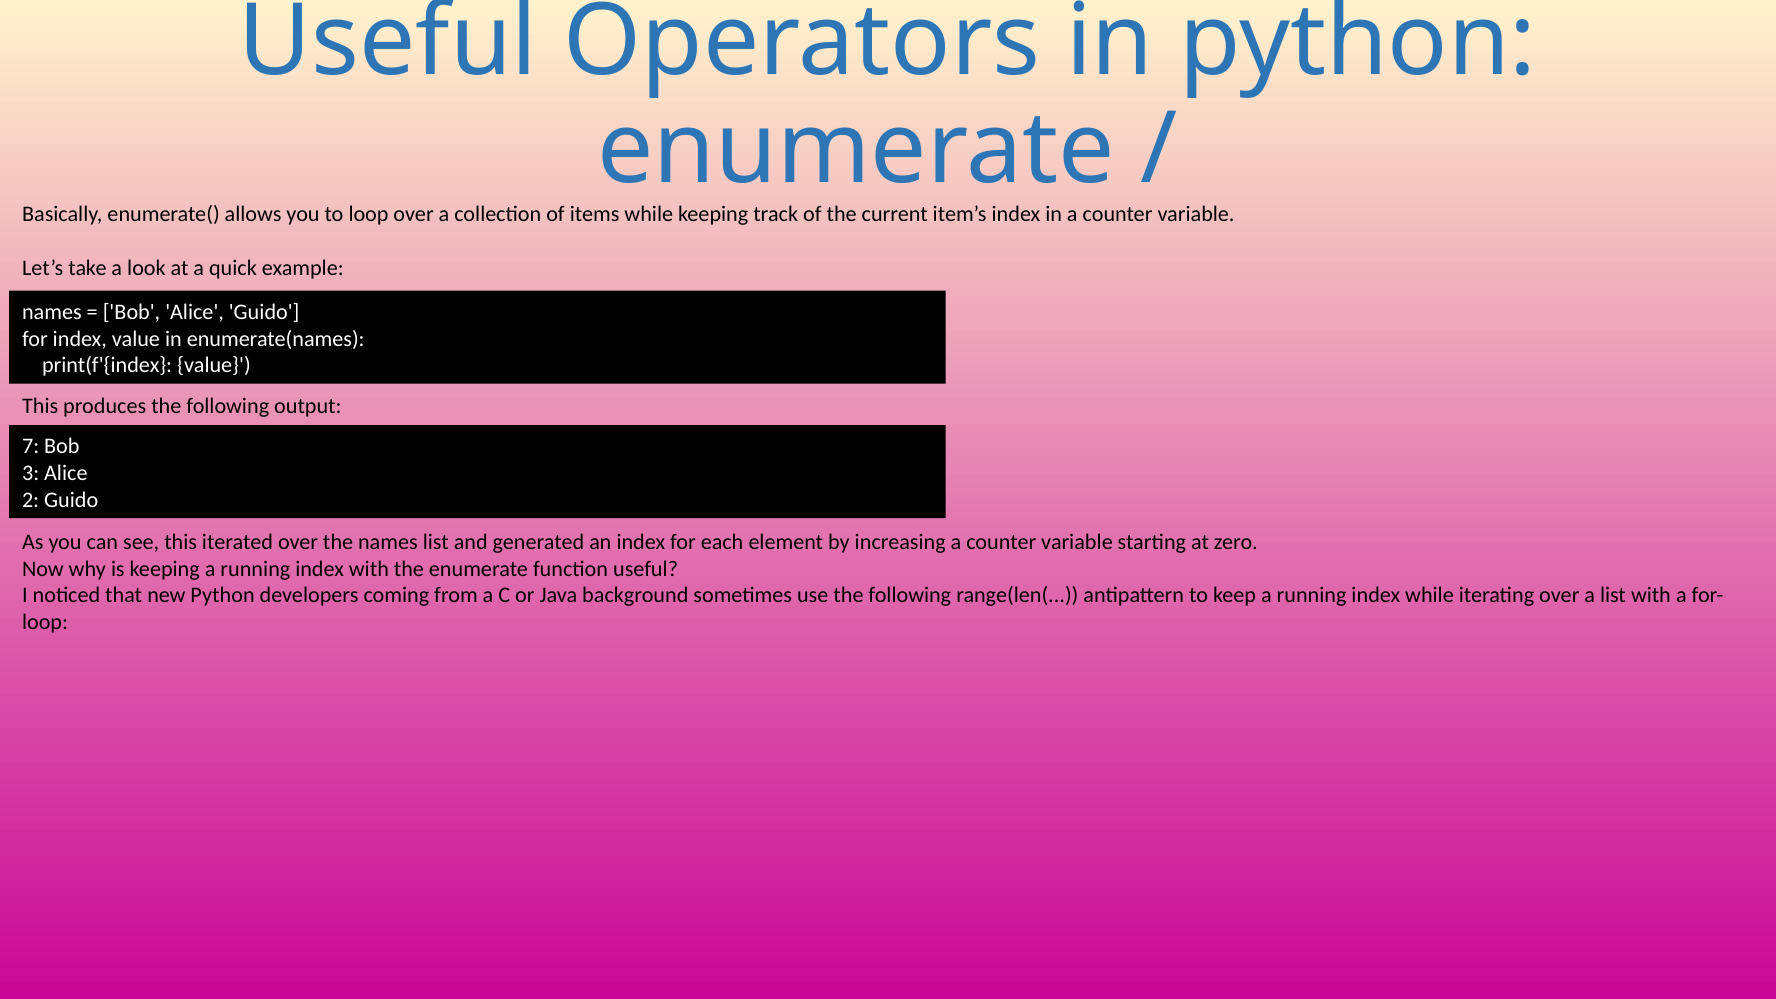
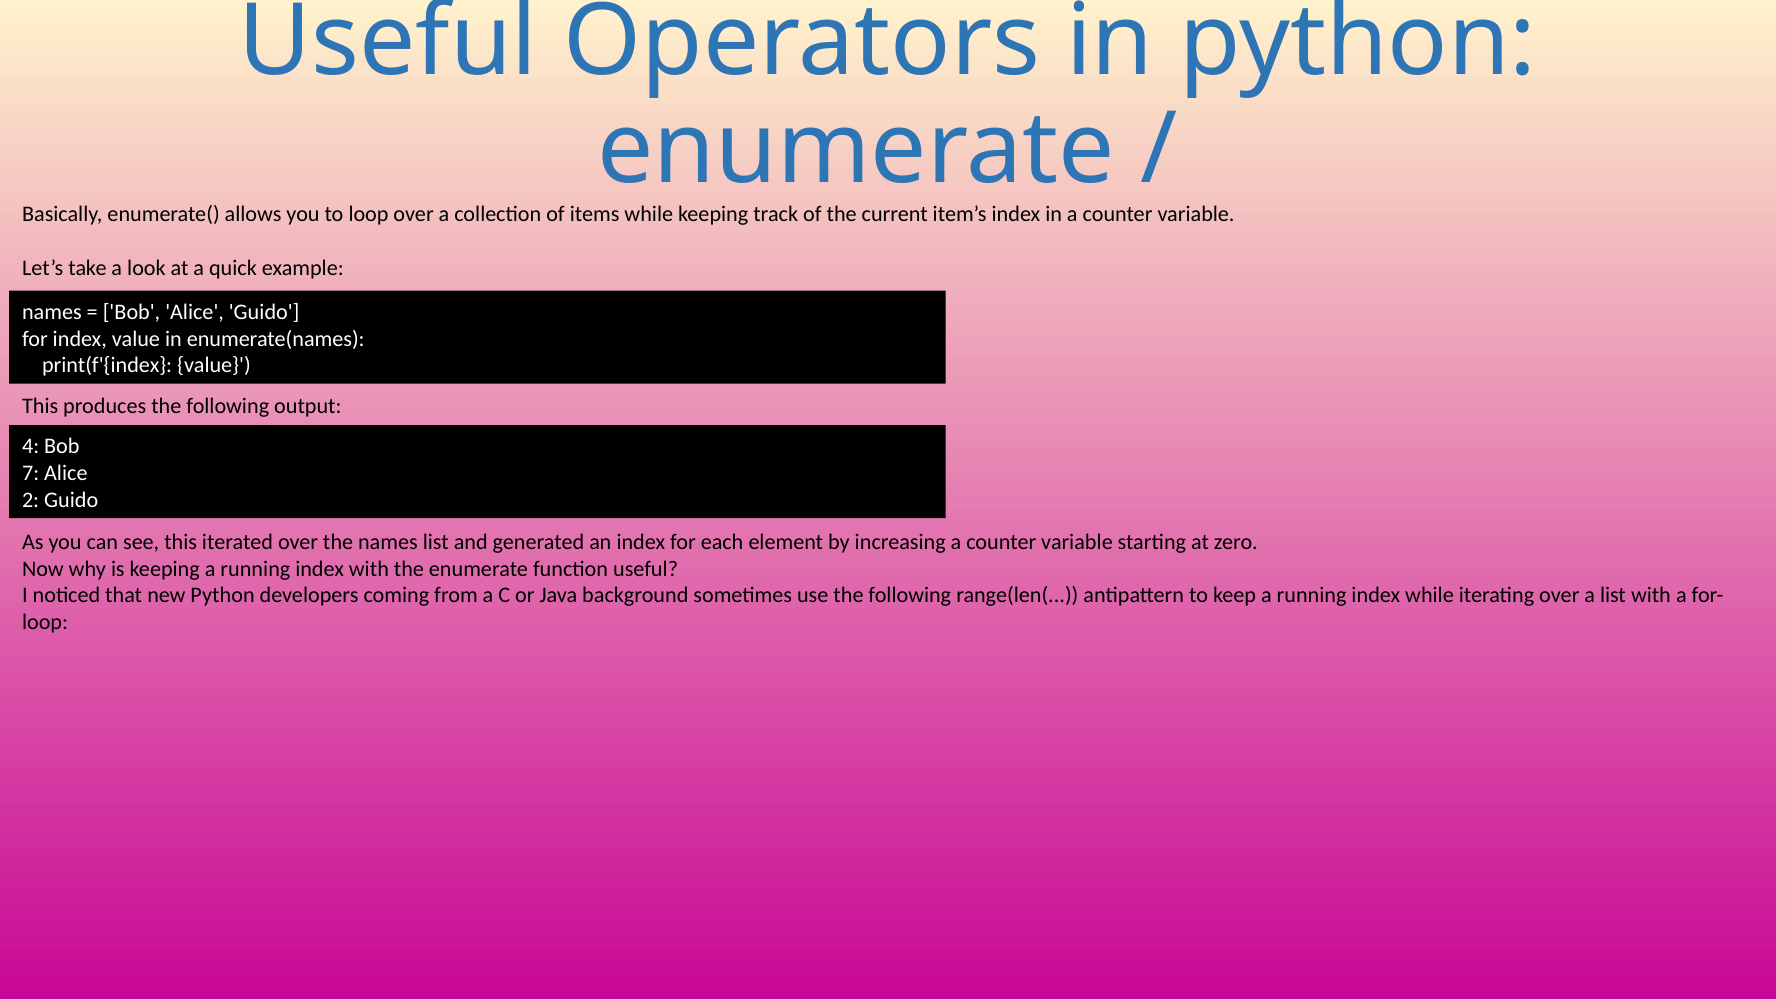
7: 7 -> 4
3: 3 -> 7
